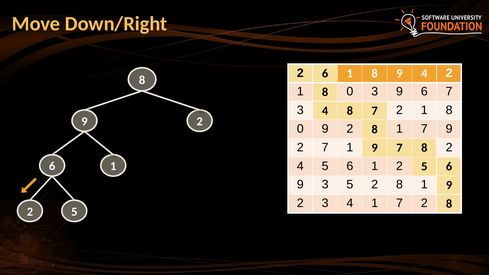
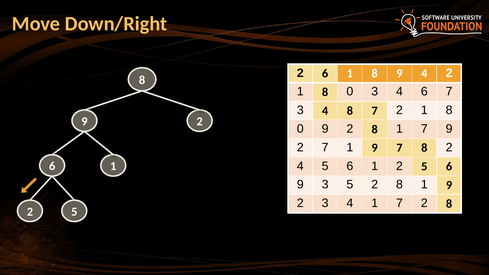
0 3 9: 9 -> 4
